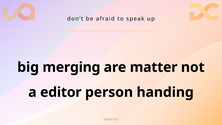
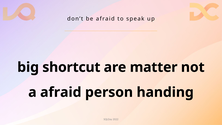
merging: merging -> shortcut
a editor: editor -> afraid
